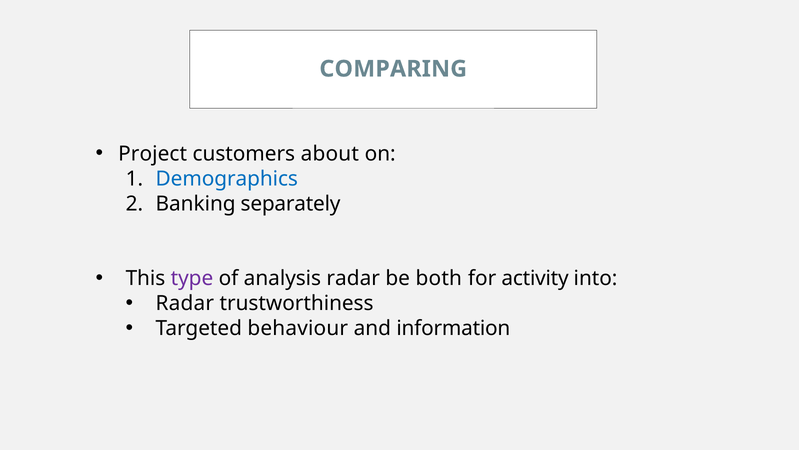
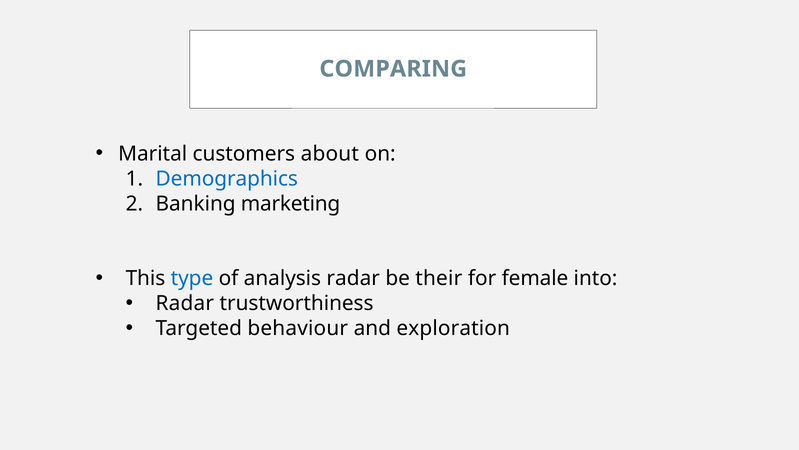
Project: Project -> Marital
separately: separately -> marketing
type colour: purple -> blue
both: both -> their
activity: activity -> female
information: information -> exploration
